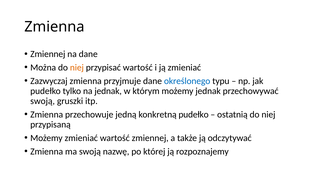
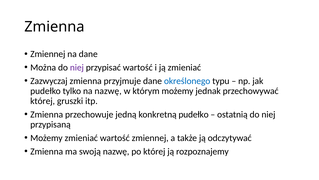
niej at (77, 67) colour: orange -> purple
na jednak: jednak -> nazwę
swoją at (43, 101): swoją -> której
